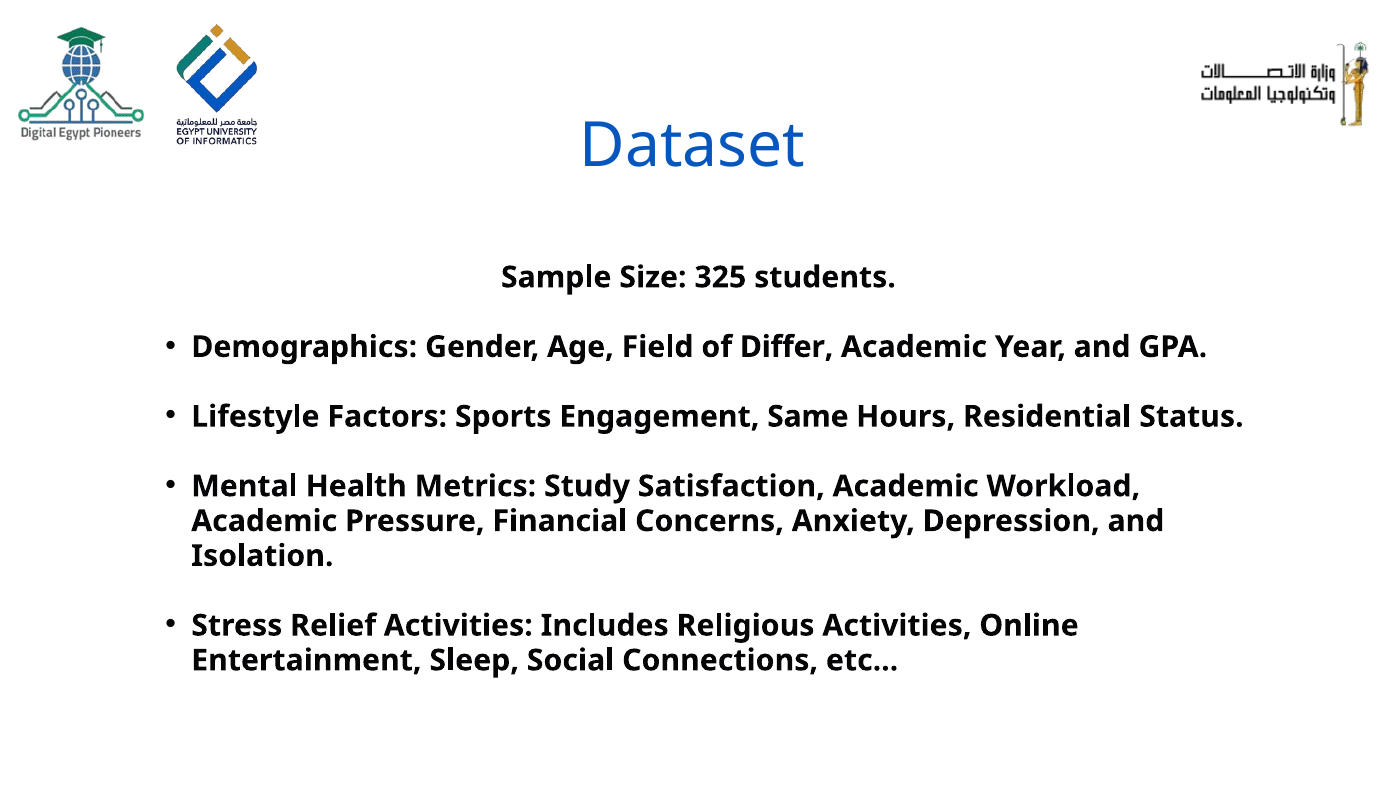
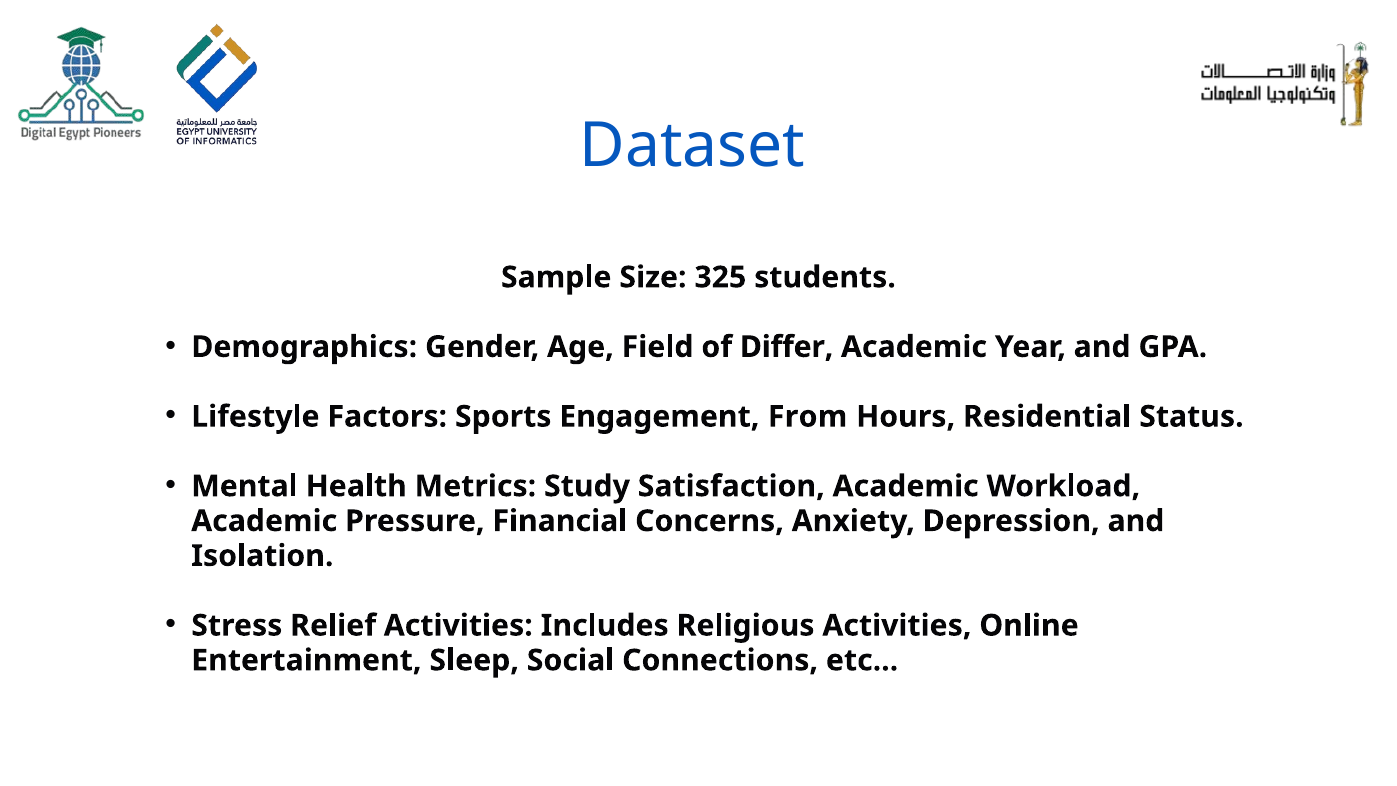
Same: Same -> From
